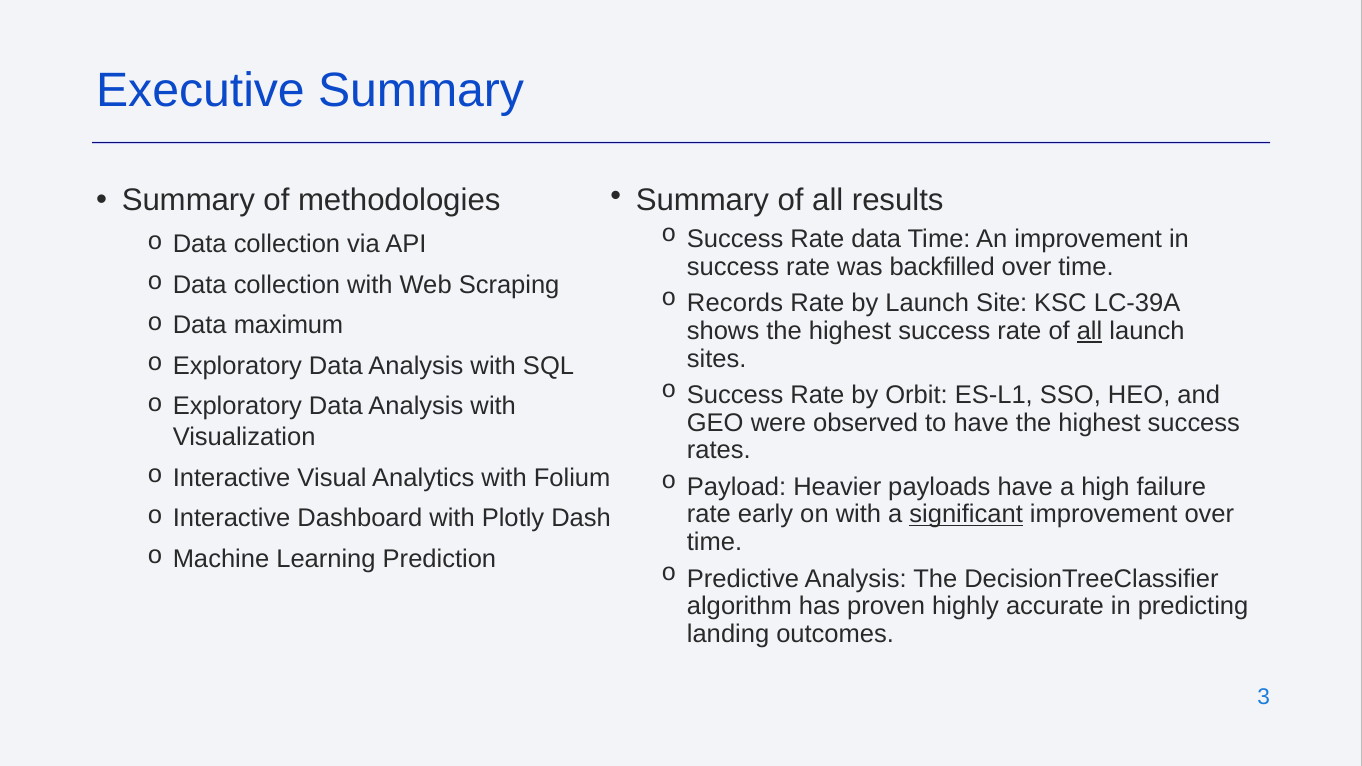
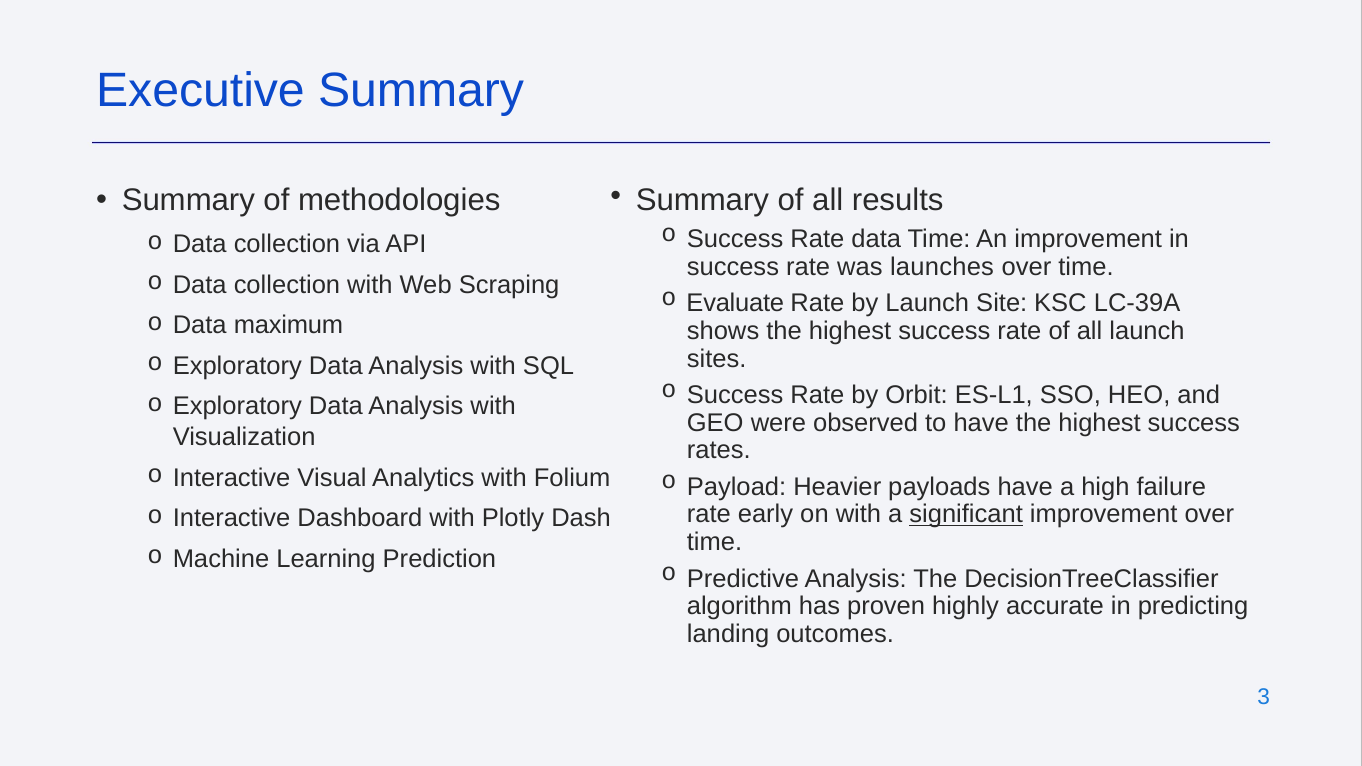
backfilled: backfilled -> launches
Records: Records -> Evaluate
all at (1090, 331) underline: present -> none
